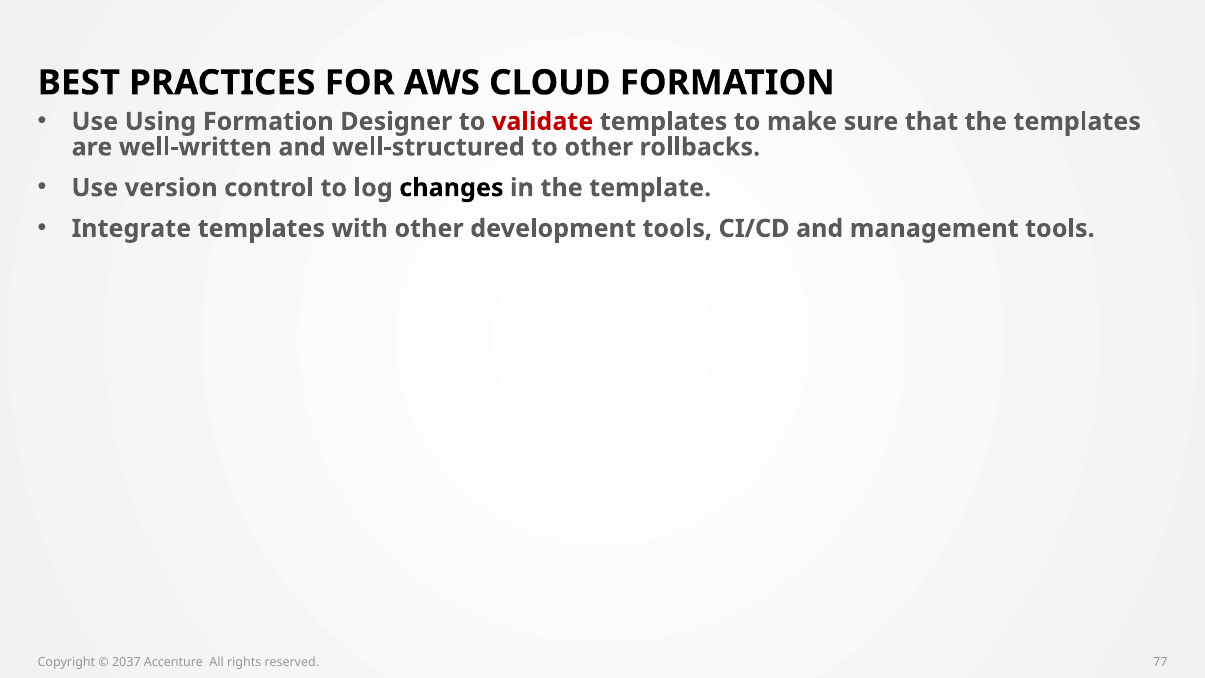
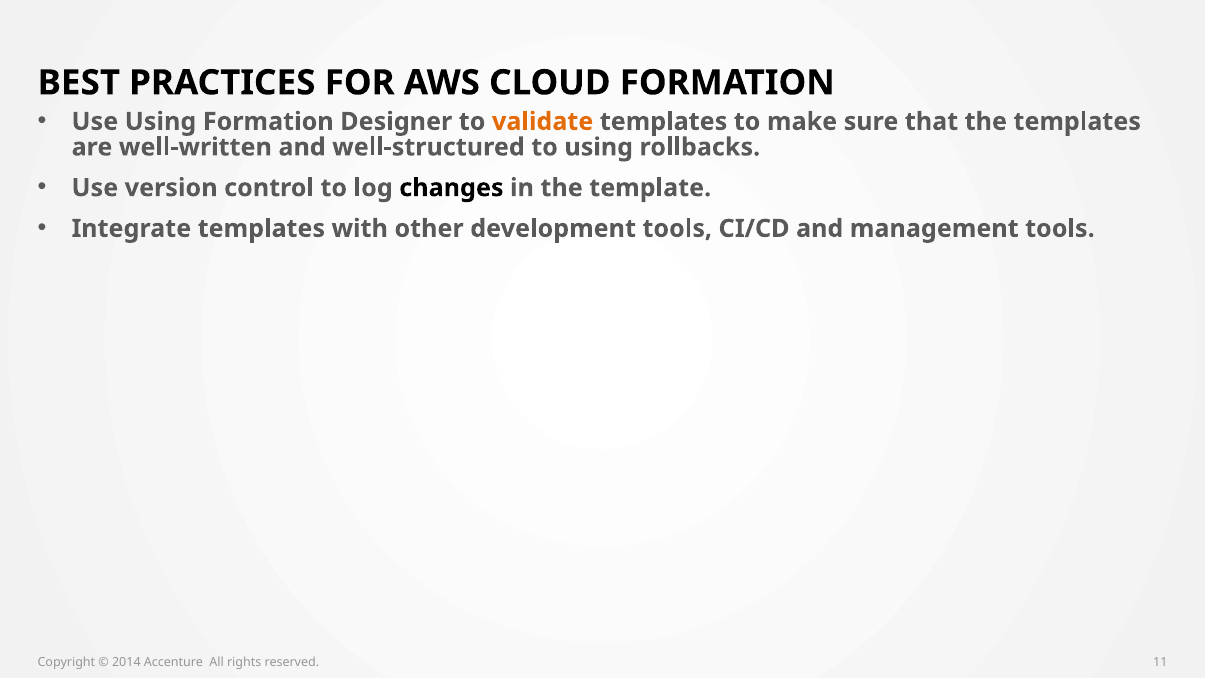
validate colour: red -> orange
to other: other -> using
2037: 2037 -> 2014
77: 77 -> 11
